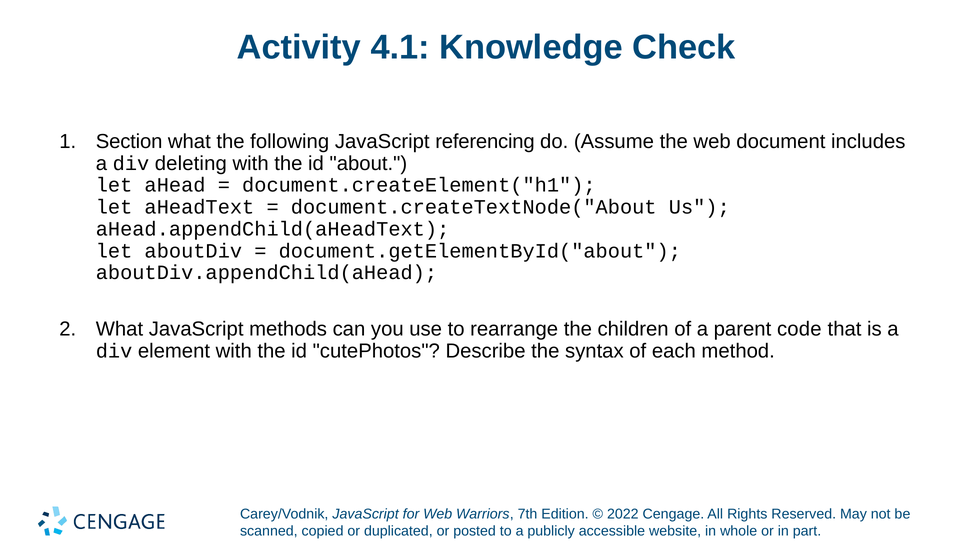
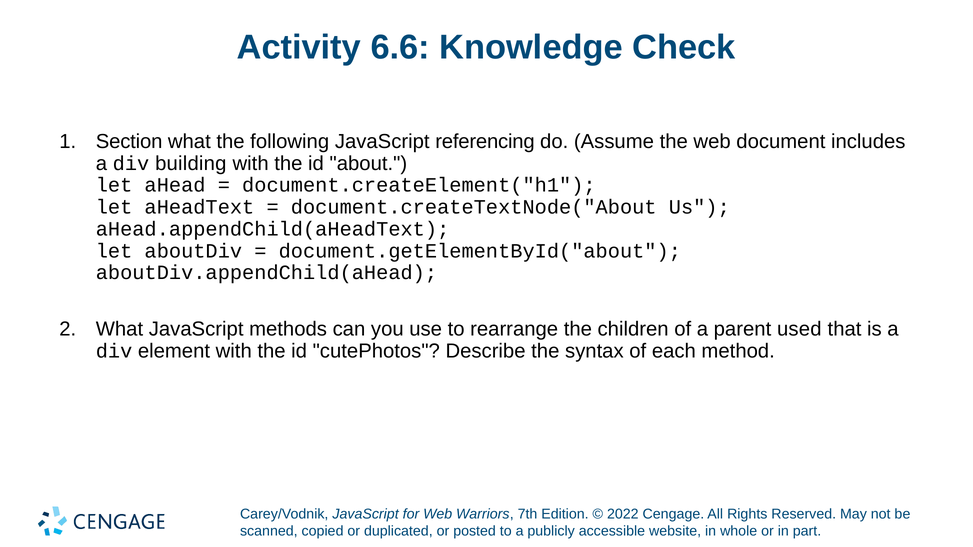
4.1: 4.1 -> 6.6
deleting: deleting -> building
code: code -> used
